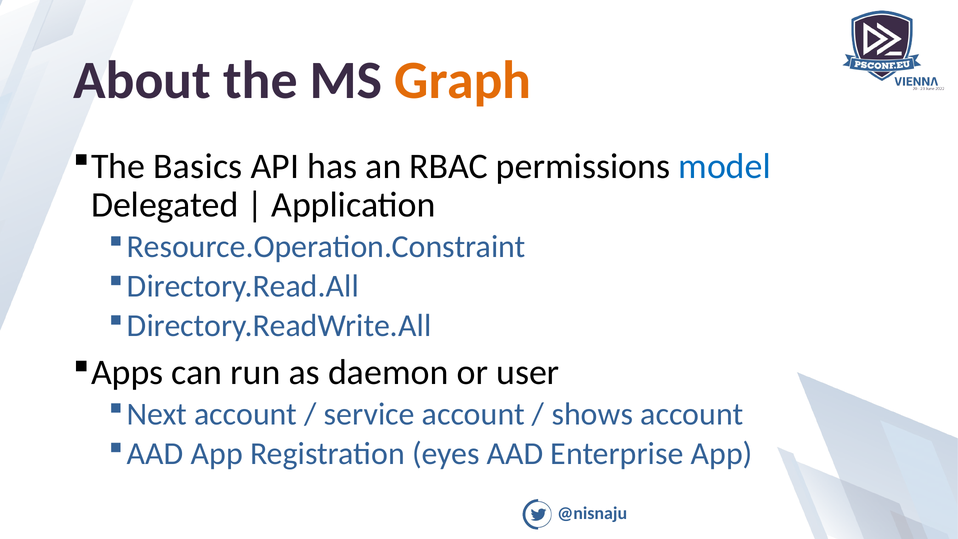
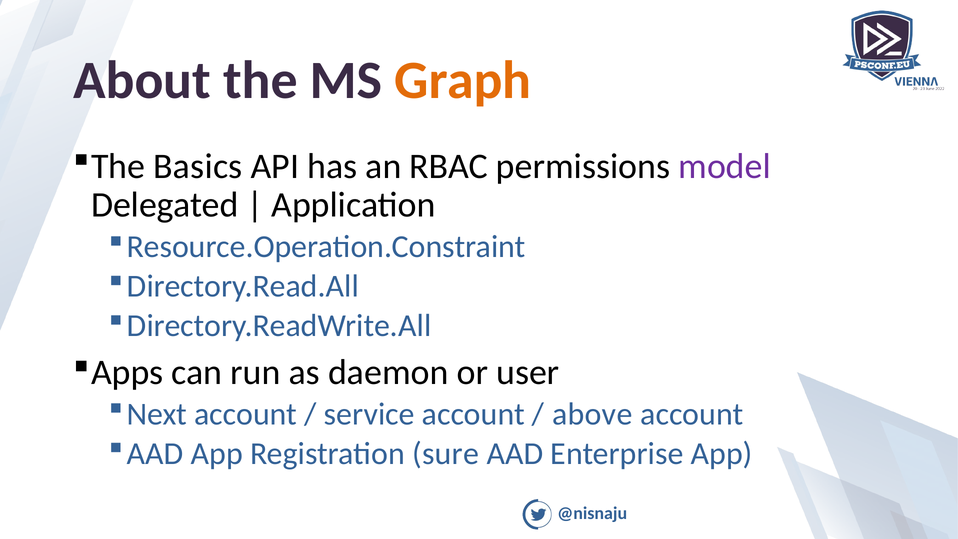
model colour: blue -> purple
shows: shows -> above
eyes: eyes -> sure
